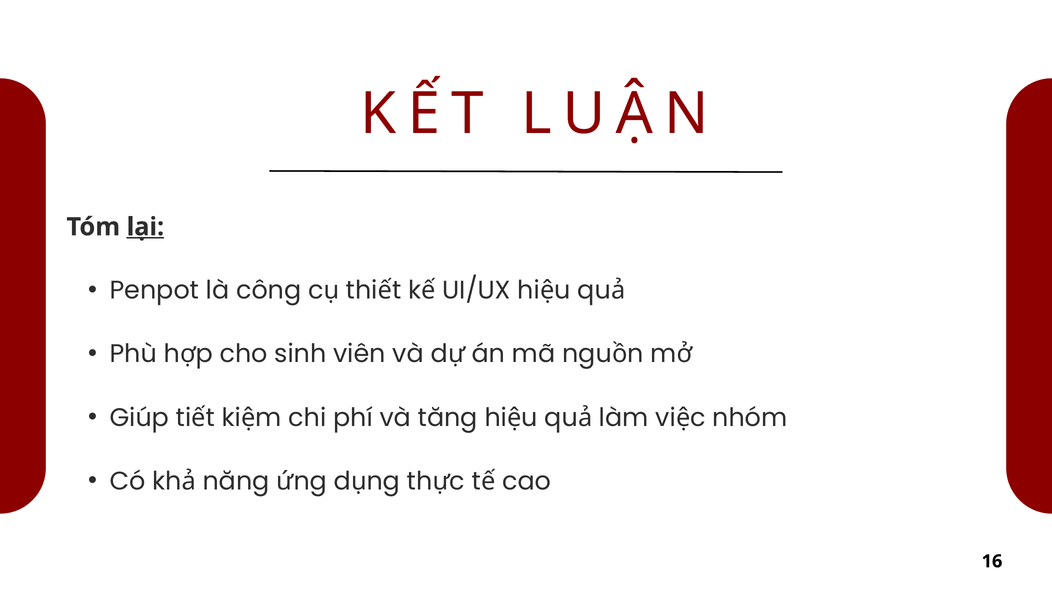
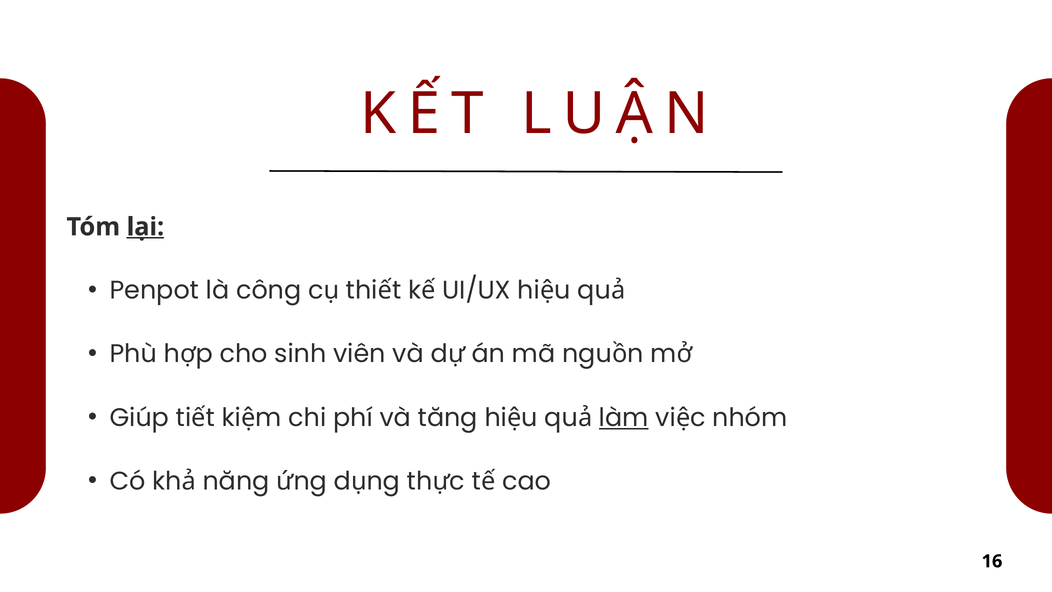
làm underline: none -> present
